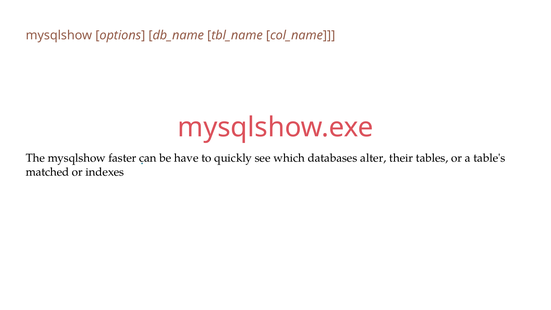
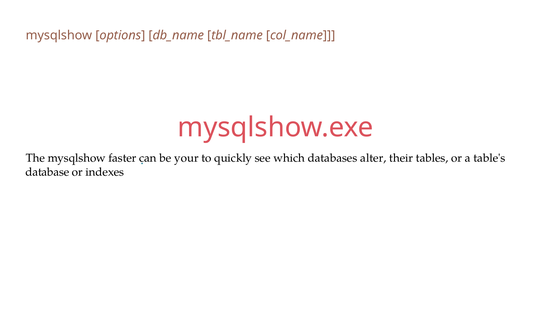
have: have -> your
matched: matched -> database
